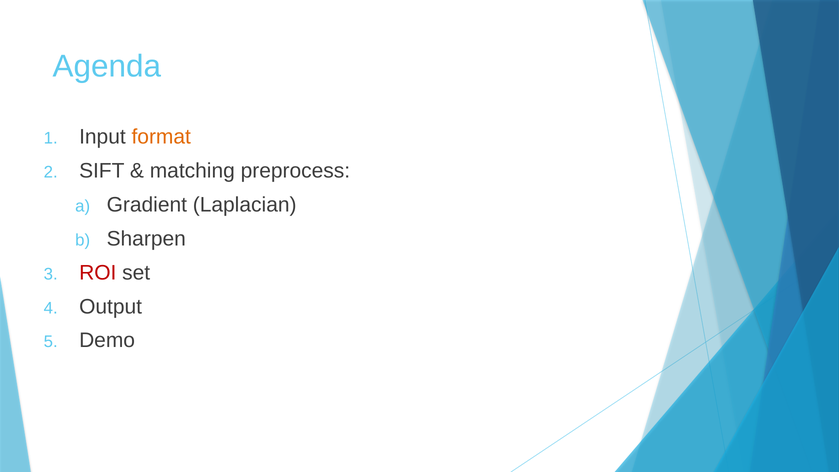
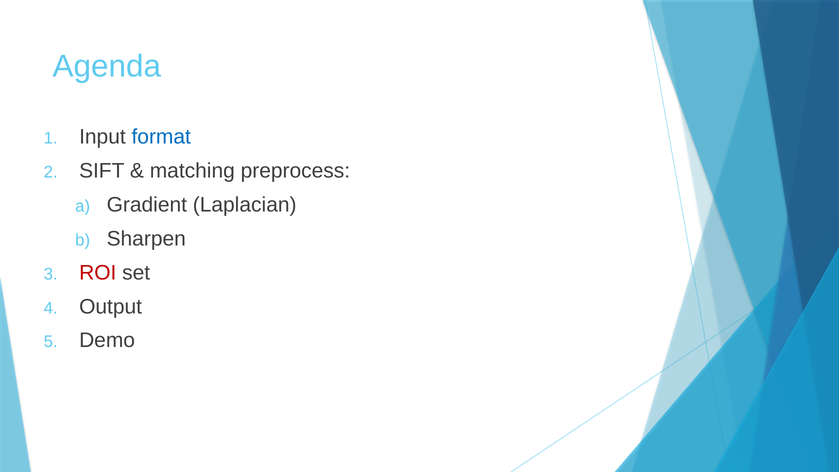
format colour: orange -> blue
